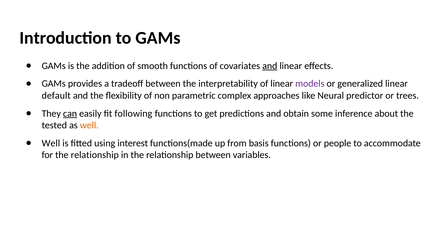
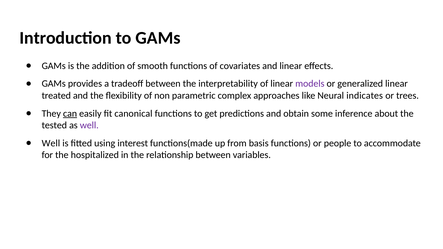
and at (270, 66) underline: present -> none
default: default -> treated
predictor: predictor -> indicates
following: following -> canonical
well at (89, 125) colour: orange -> purple
for the relationship: relationship -> hospitalized
